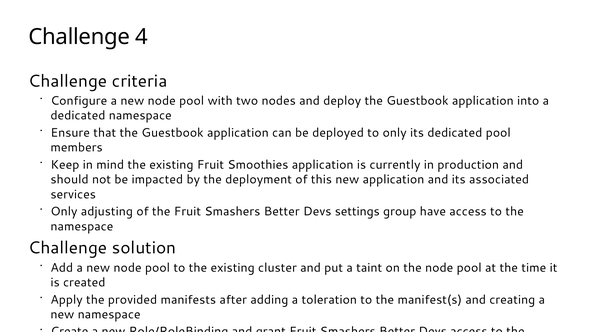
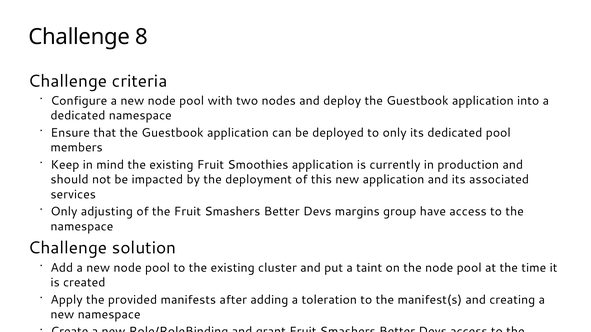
4: 4 -> 8
settings: settings -> margins
